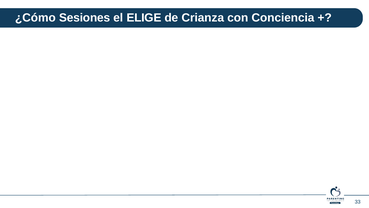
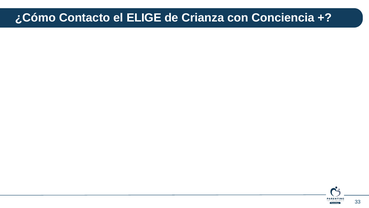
Sesiones: Sesiones -> Contacto
